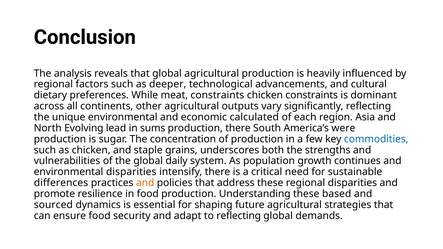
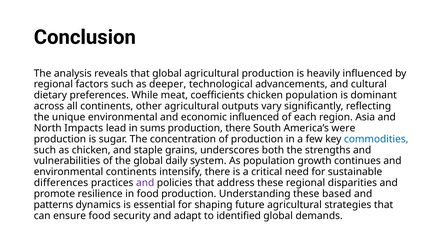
meat constraints: constraints -> coefficients
chicken constraints: constraints -> population
economic calculated: calculated -> influenced
Evolving: Evolving -> Impacts
environmental disparities: disparities -> continents
and at (145, 183) colour: orange -> purple
sourced: sourced -> patterns
to reflecting: reflecting -> identified
